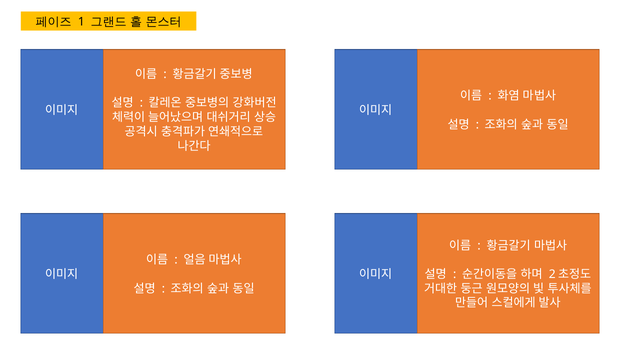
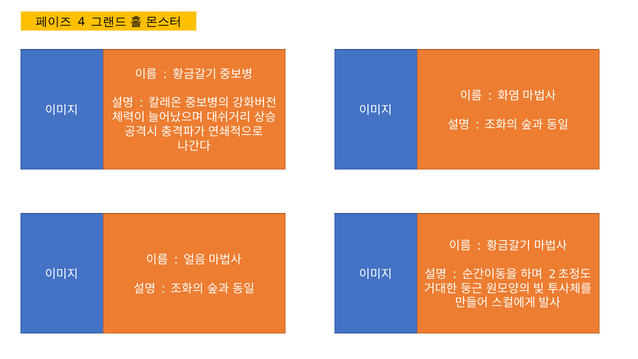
1: 1 -> 4
